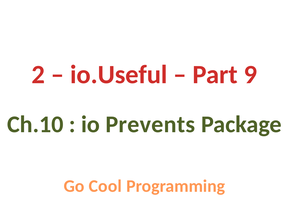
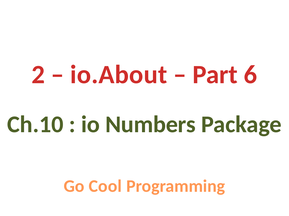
io.Useful: io.Useful -> io.About
9: 9 -> 6
Prevents: Prevents -> Numbers
